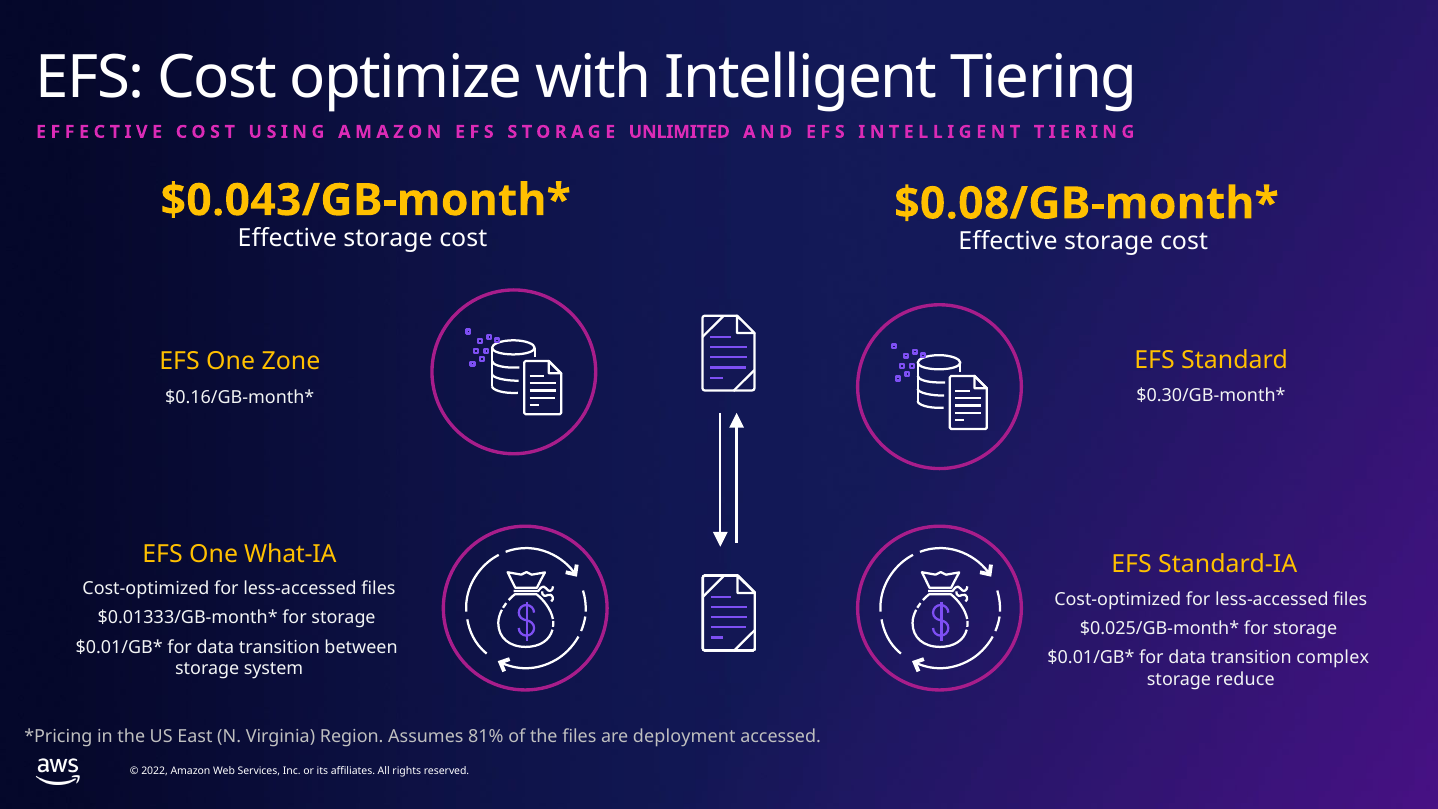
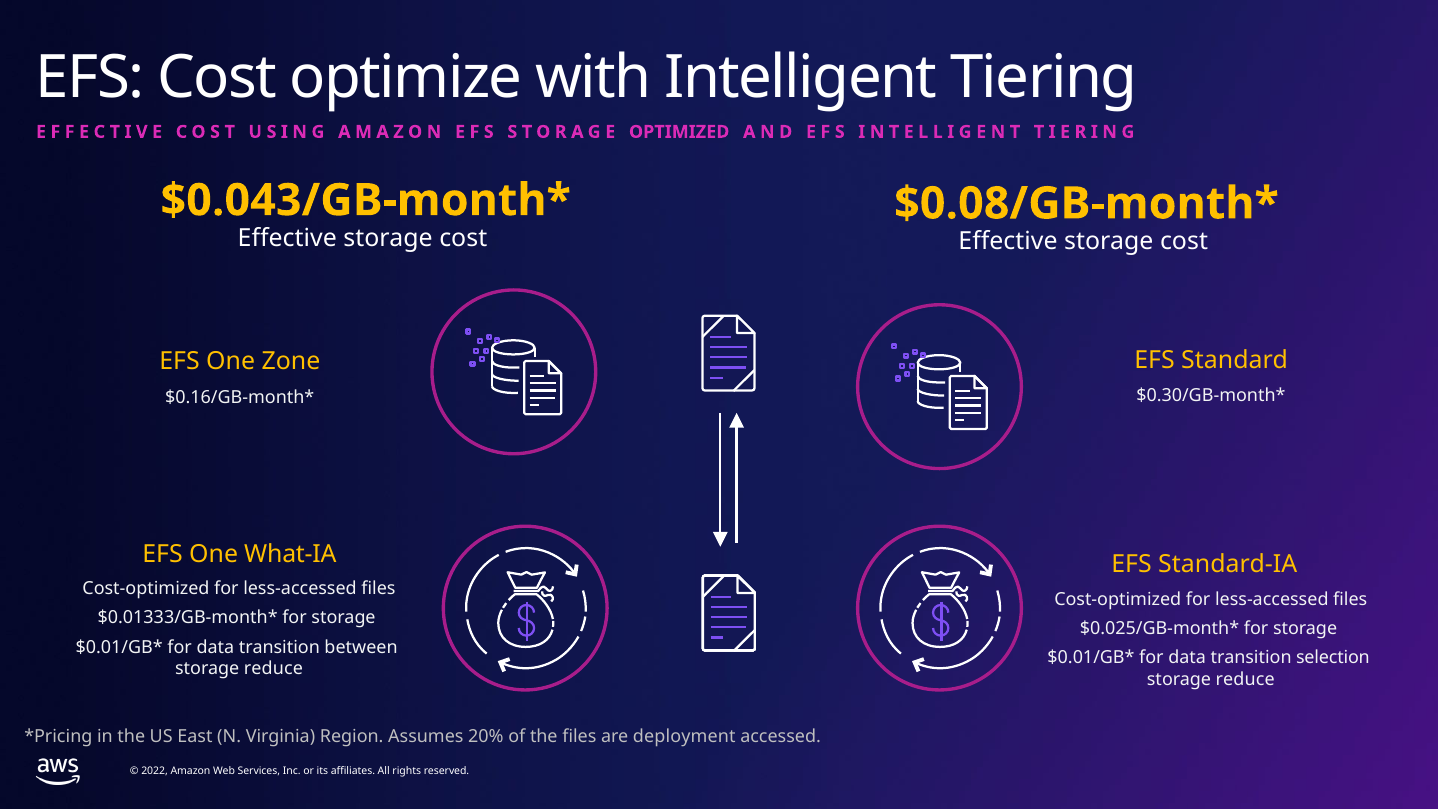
UNLIMITED: UNLIMITED -> OPTIMIZED
complex: complex -> selection
system at (274, 669): system -> reduce
81%: 81% -> 20%
